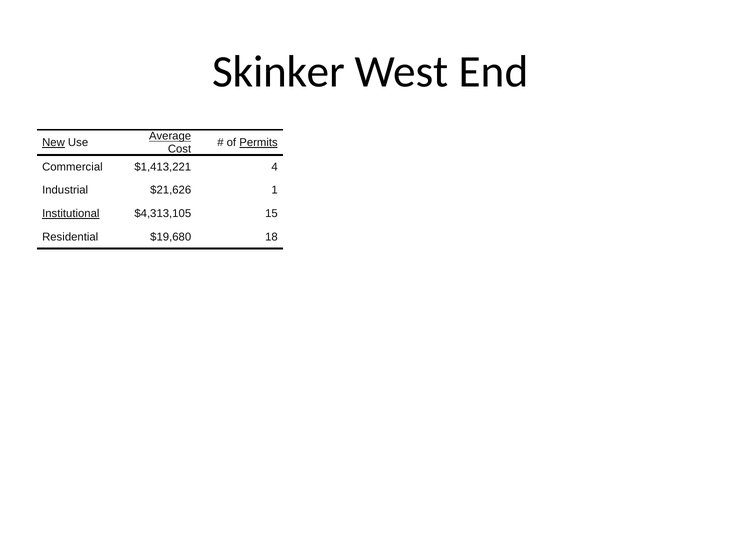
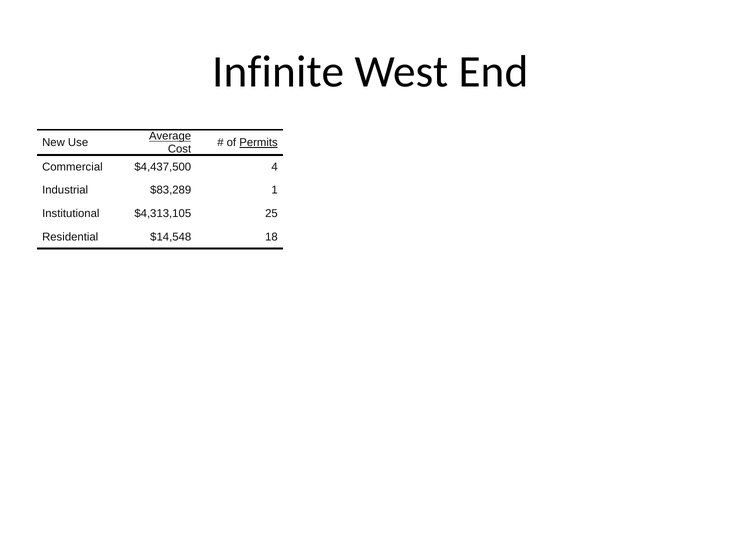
Skinker: Skinker -> Infinite
New underline: present -> none
$1,413,221: $1,413,221 -> $4,437,500
$21,626: $21,626 -> $83,289
Institutional underline: present -> none
15: 15 -> 25
$19,680: $19,680 -> $14,548
